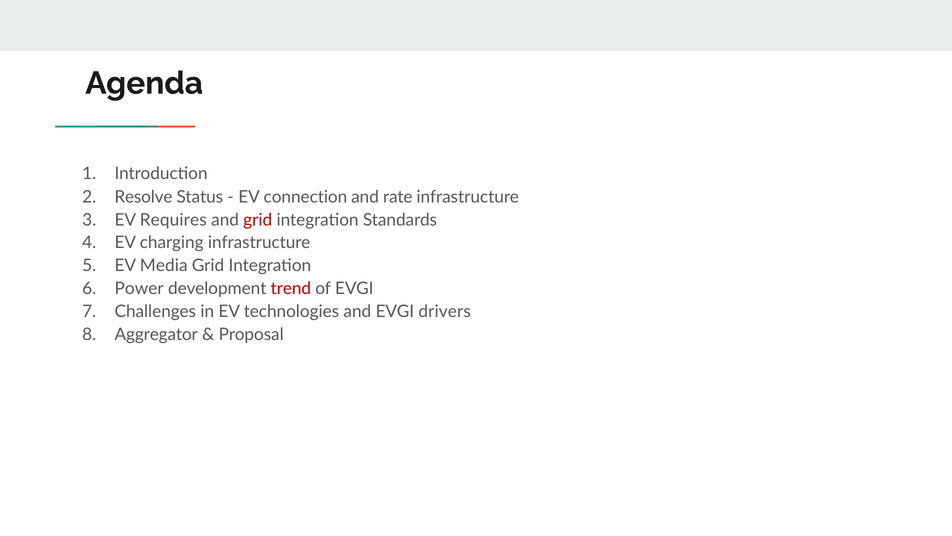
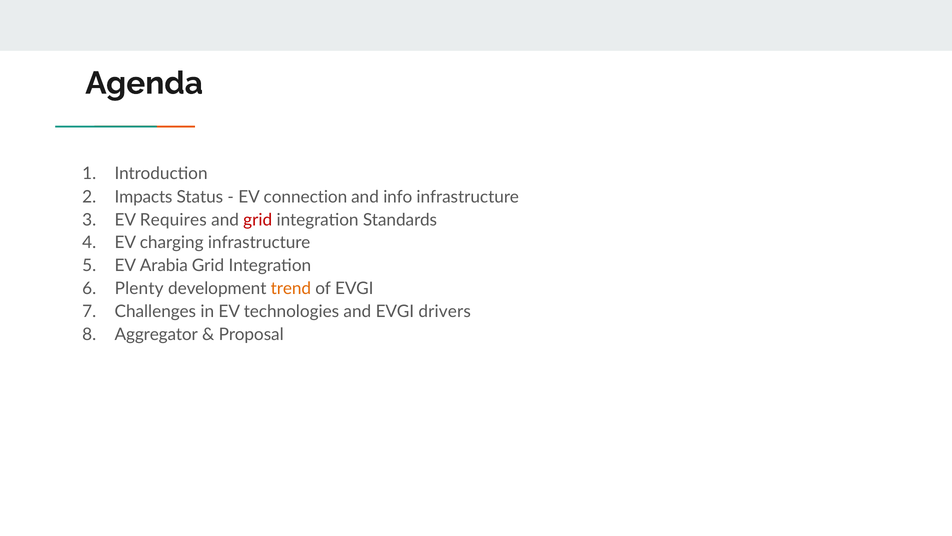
Resolve: Resolve -> Impacts
rate: rate -> info
Media: Media -> Arabia
Power: Power -> Plenty
trend colour: red -> orange
